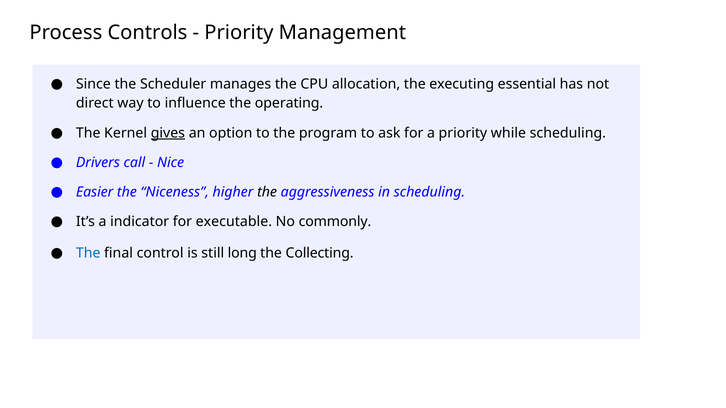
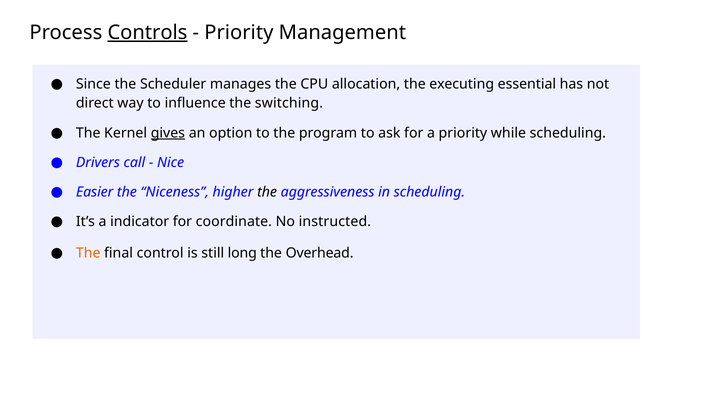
Controls underline: none -> present
operating: operating -> switching
executable: executable -> coordinate
commonly: commonly -> instructed
The at (88, 253) colour: blue -> orange
Collecting: Collecting -> Overhead
